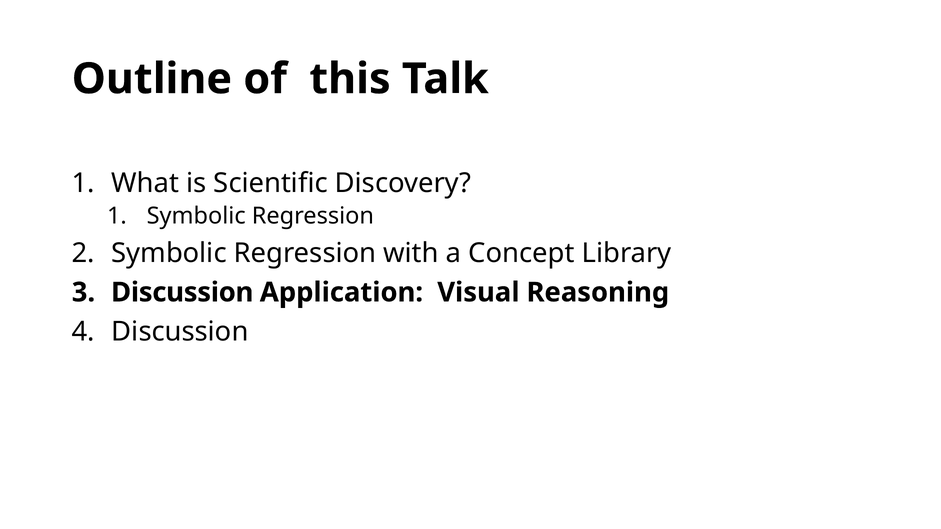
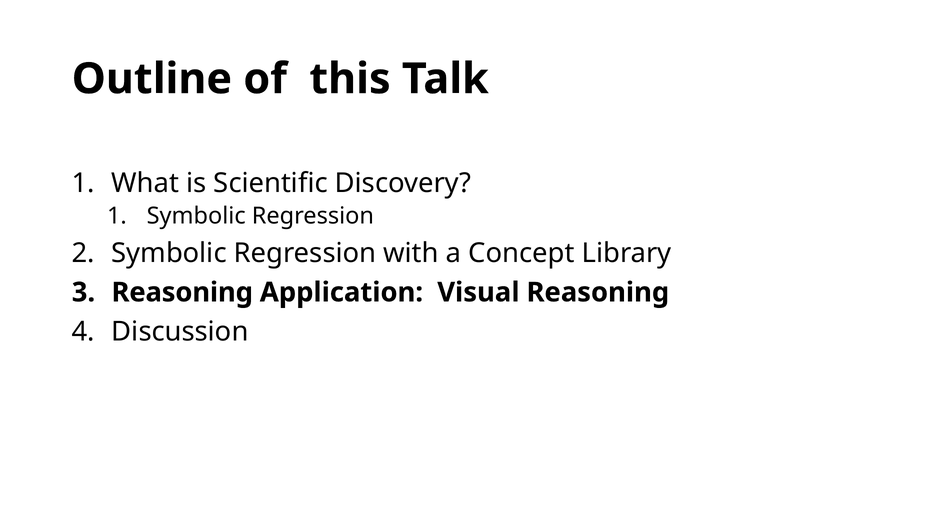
Discussion at (182, 293): Discussion -> Reasoning
